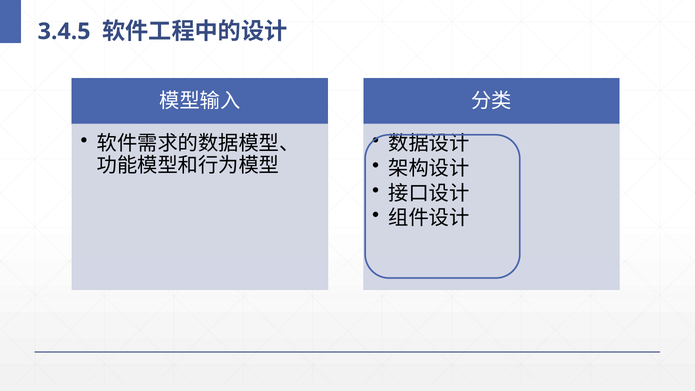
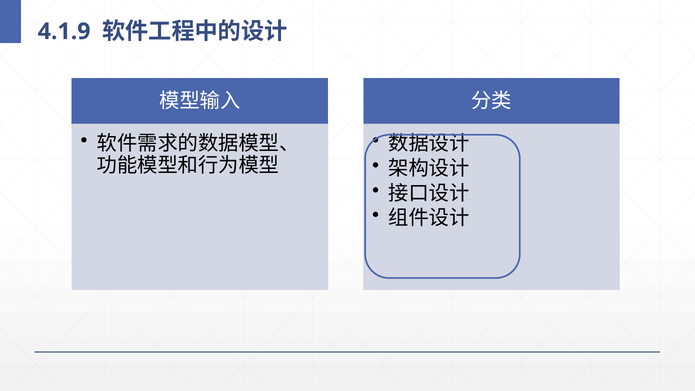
3.4.5: 3.4.5 -> 4.1.9
